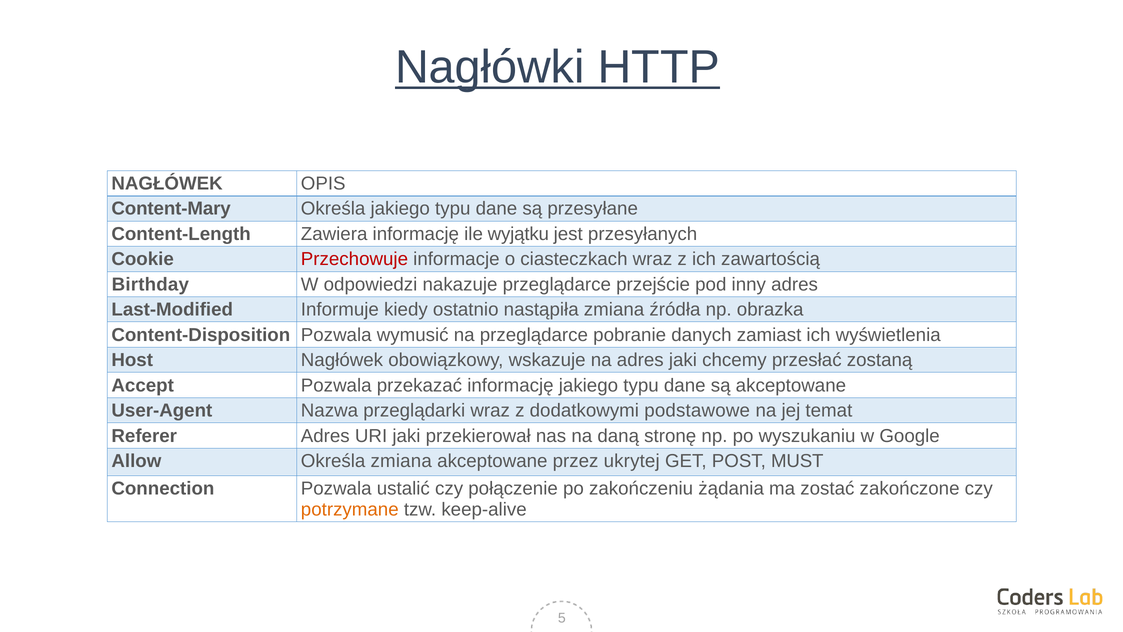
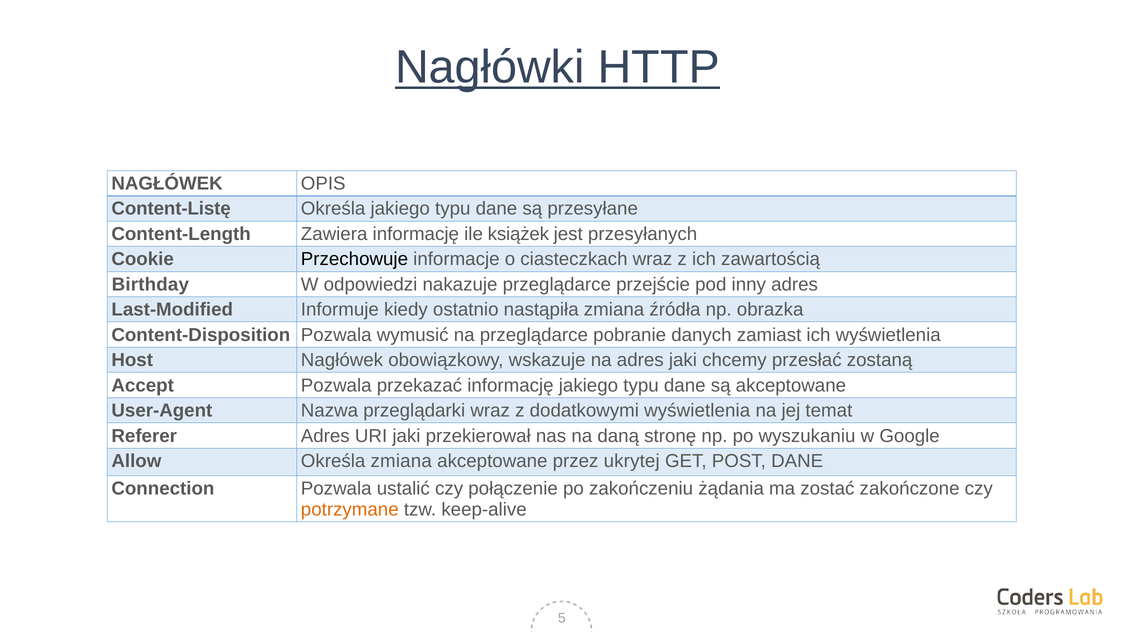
Content-Mary: Content-Mary -> Content-Listę
wyjątku: wyjątku -> książek
Przechowuje colour: red -> black
dodatkowymi podstawowe: podstawowe -> wyświetlenia
POST MUST: MUST -> DANE
